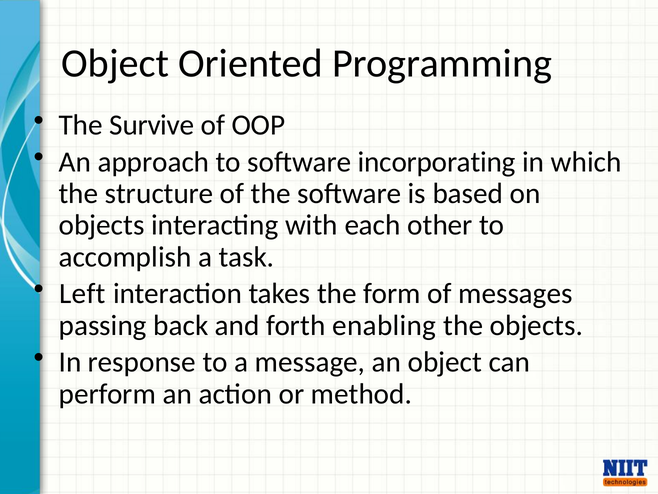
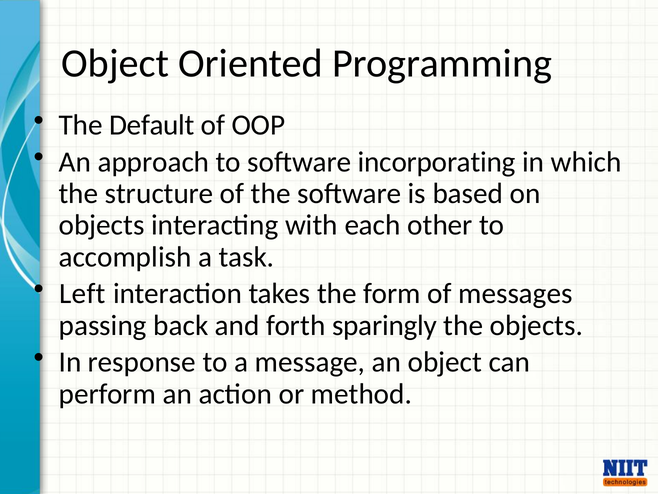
Survive: Survive -> Default
enabling: enabling -> sparingly
